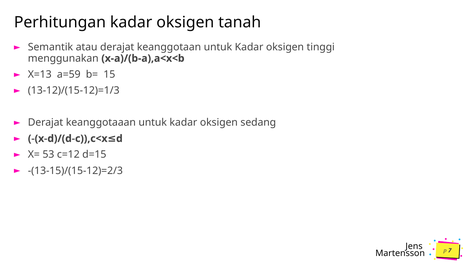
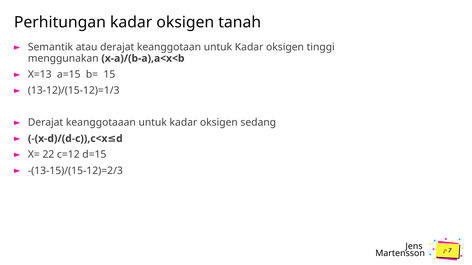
a=59: a=59 -> a=15
53: 53 -> 22
